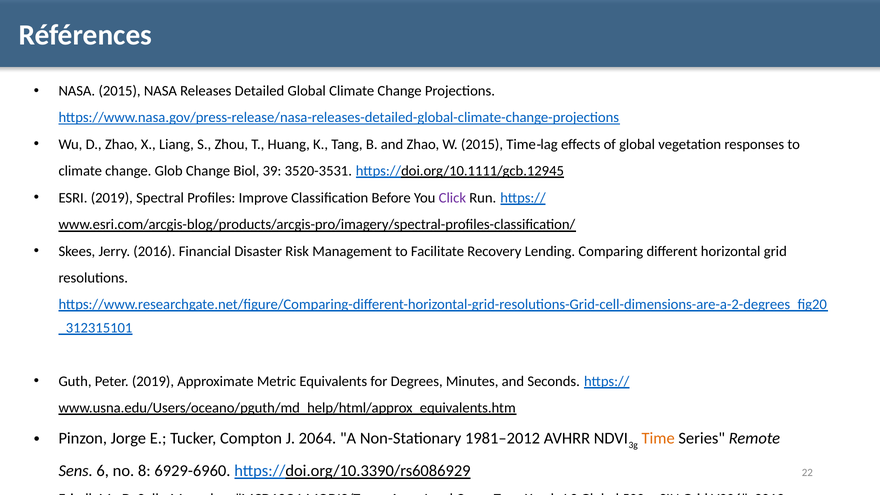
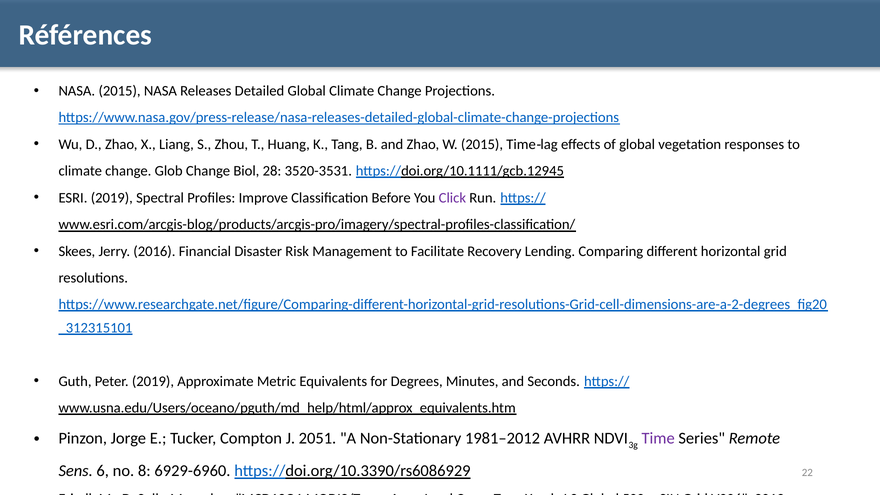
39: 39 -> 28
2064: 2064 -> 2051
Time at (658, 438) colour: orange -> purple
